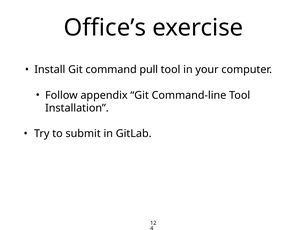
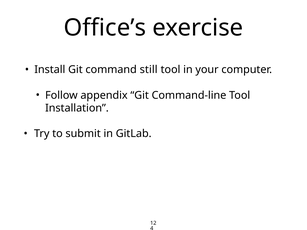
pull: pull -> still
